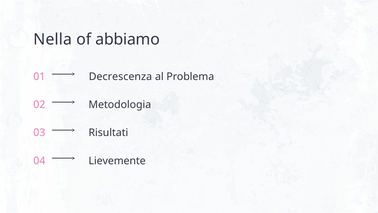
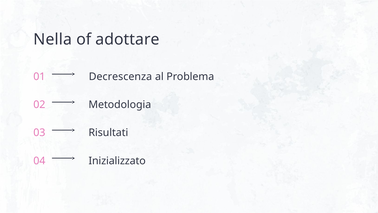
abbiamo: abbiamo -> adottare
Lievemente: Lievemente -> Inizializzato
